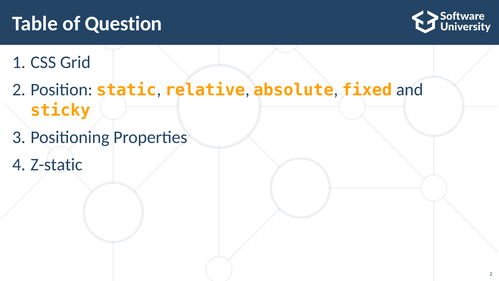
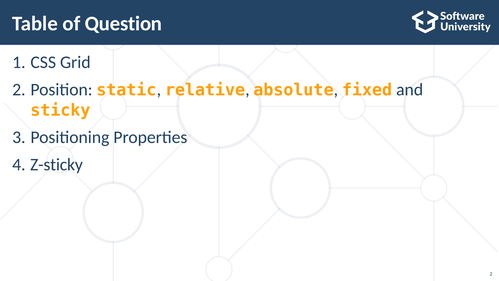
Z-static: Z-static -> Z-sticky
